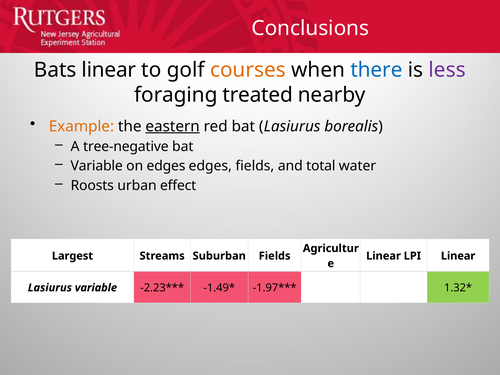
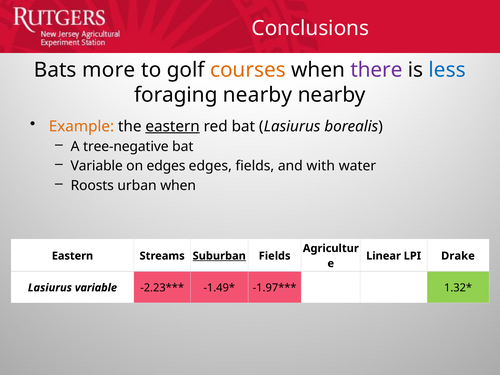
Bats linear: linear -> more
there colour: blue -> purple
less colour: purple -> blue
foraging treated: treated -> nearby
total: total -> with
urban effect: effect -> when
Largest at (72, 256): Largest -> Eastern
Suburban underline: none -> present
LPI Linear: Linear -> Drake
